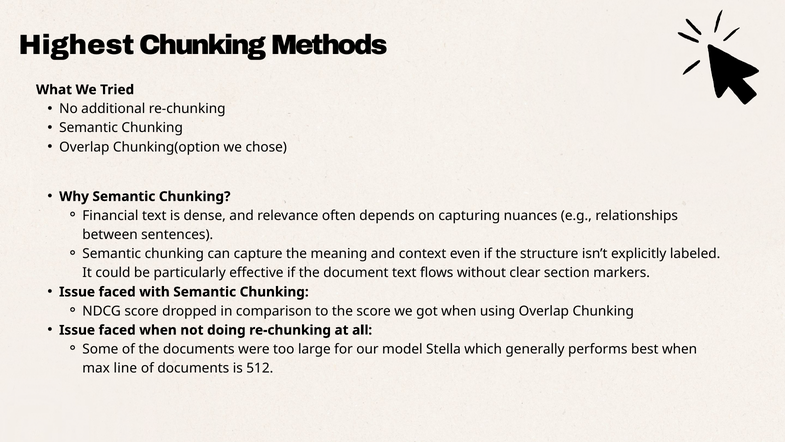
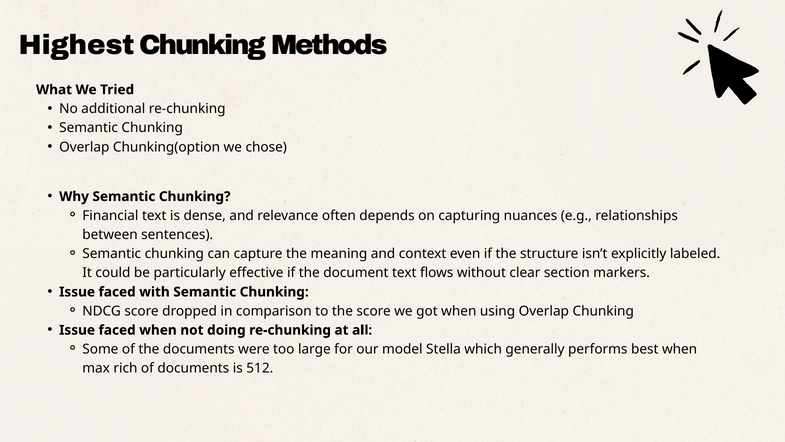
line: line -> rich
